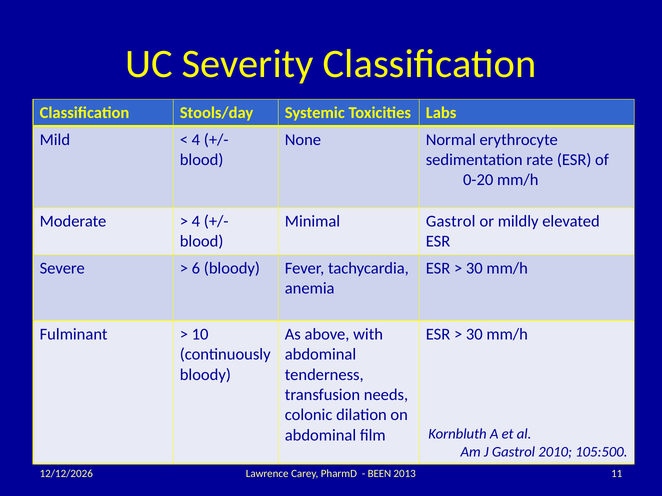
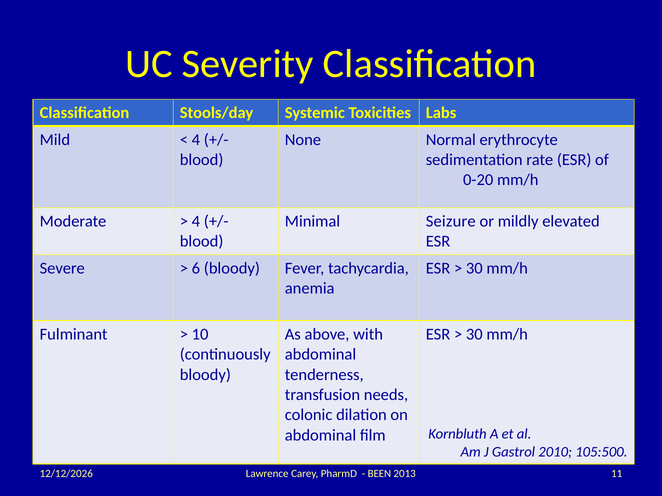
Minimal Gastrol: Gastrol -> Seizure
